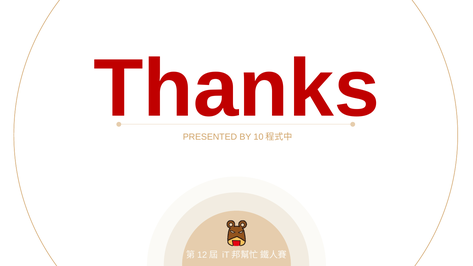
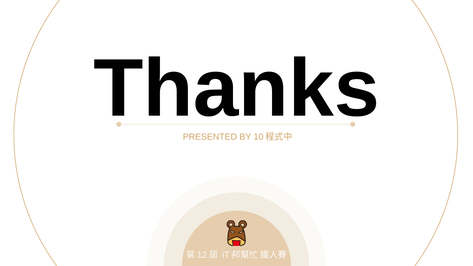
Thanks colour: red -> black
